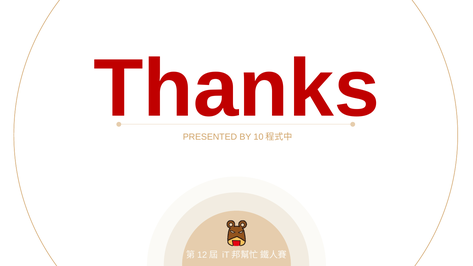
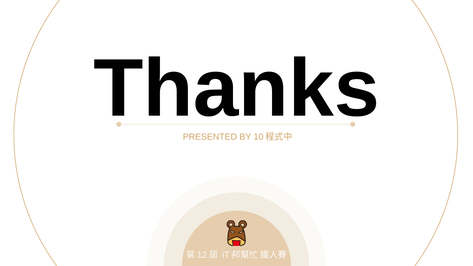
Thanks colour: red -> black
